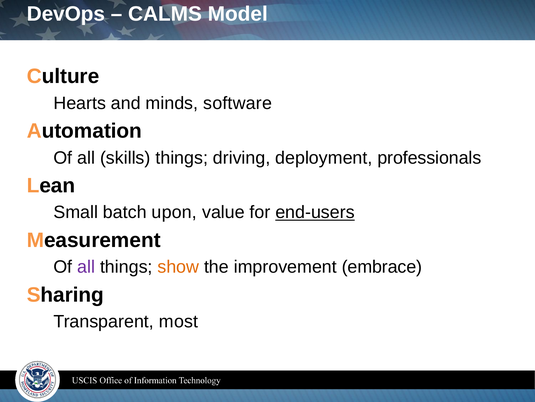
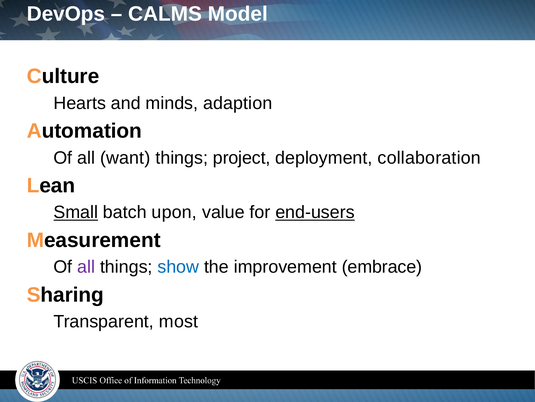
software: software -> adaption
skills: skills -> want
driving: driving -> project
professionals: professionals -> collaboration
Small underline: none -> present
show colour: orange -> blue
